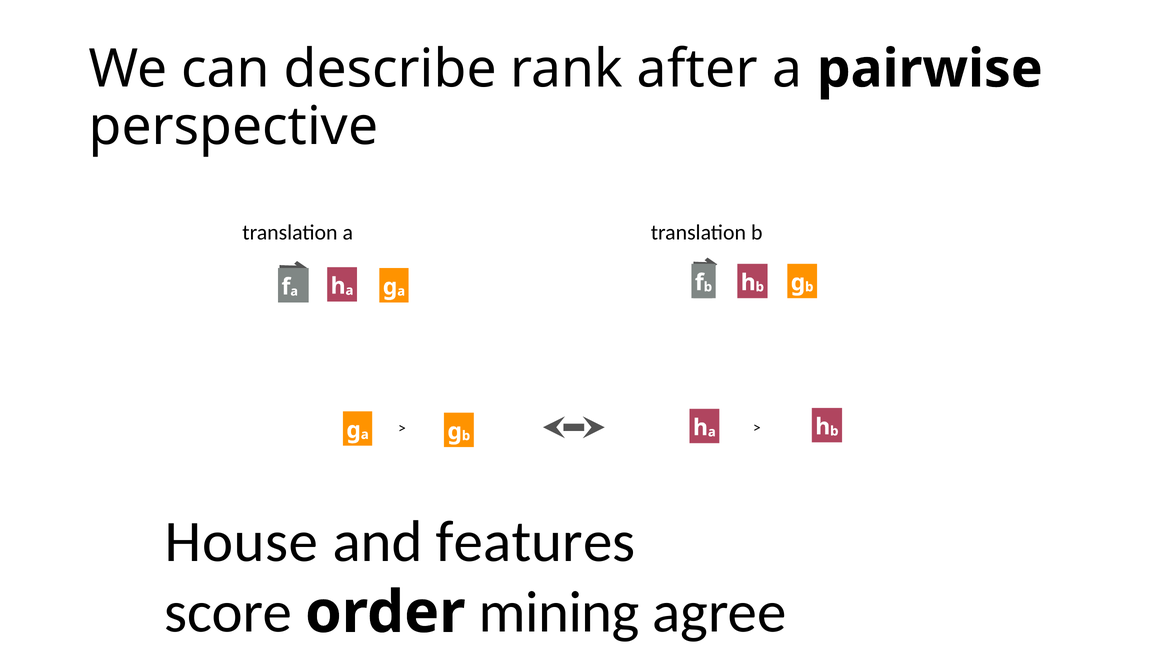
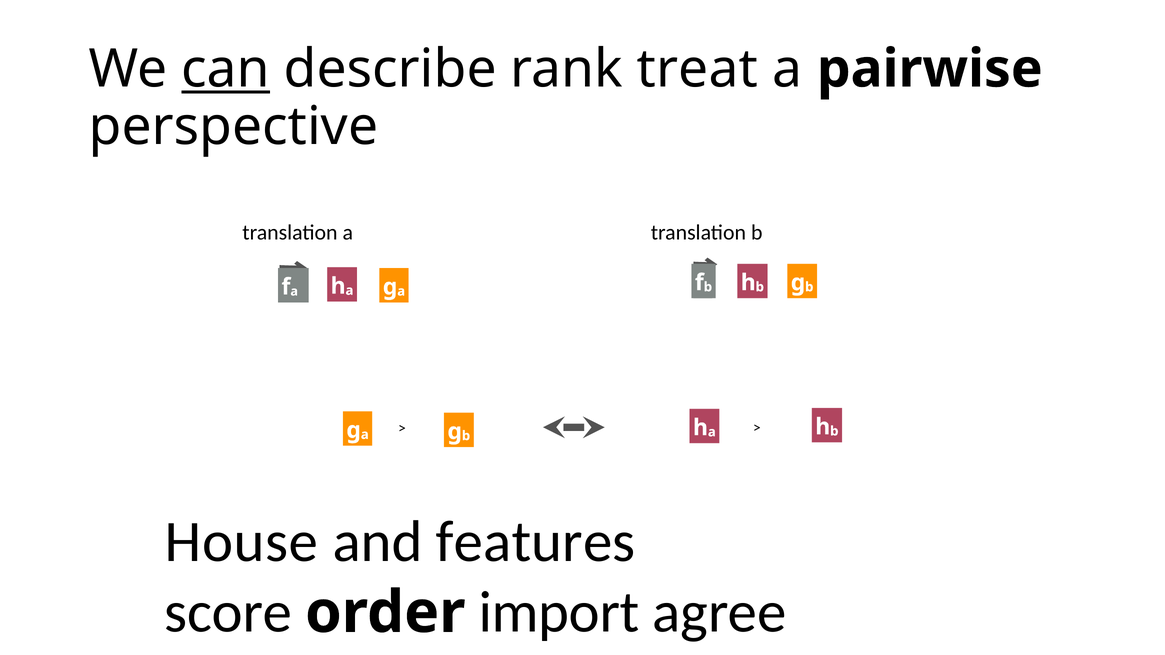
can underline: none -> present
after: after -> treat
mining: mining -> import
